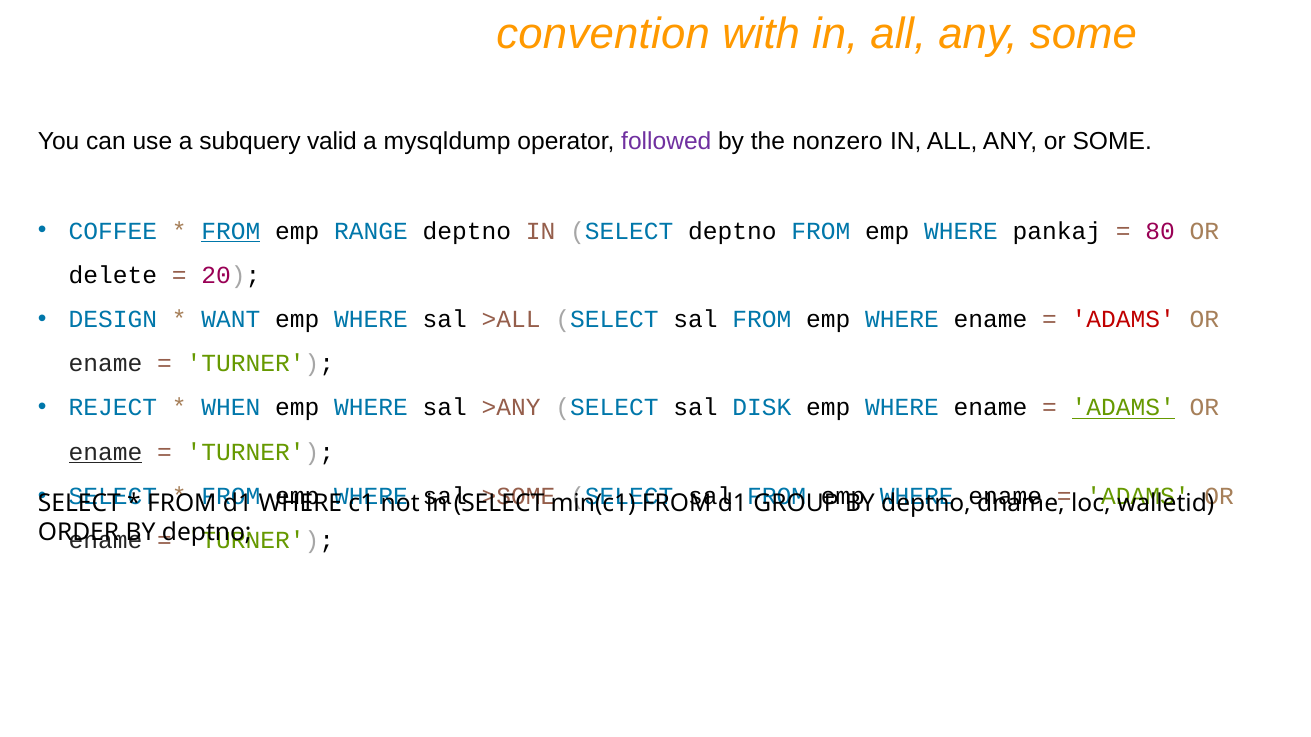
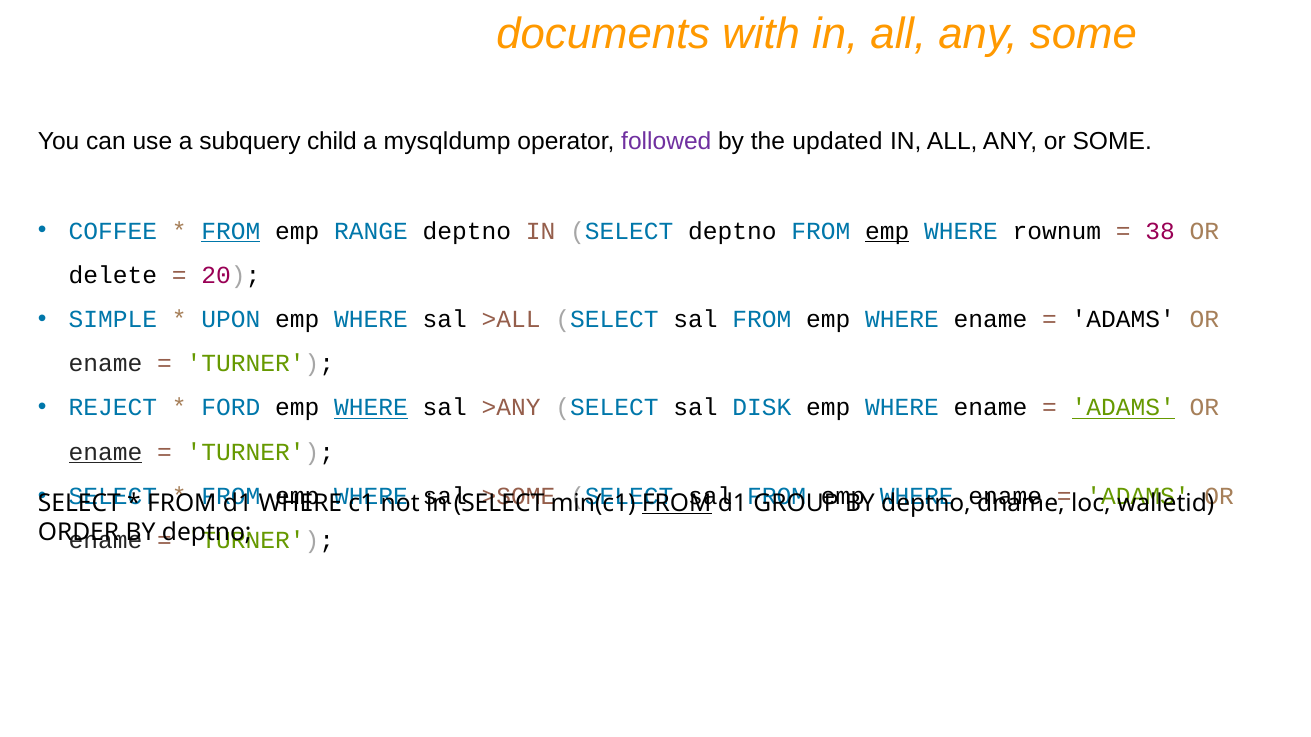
convention: convention -> documents
valid: valid -> child
nonzero: nonzero -> updated
emp at (887, 231) underline: none -> present
pankaj: pankaj -> rownum
80: 80 -> 38
DESIGN: DESIGN -> SIMPLE
WANT: WANT -> UPON
ADAMS at (1123, 320) colour: red -> black
WHEN: WHEN -> FORD
WHERE at (371, 408) underline: none -> present
FROM at (677, 503) underline: none -> present
